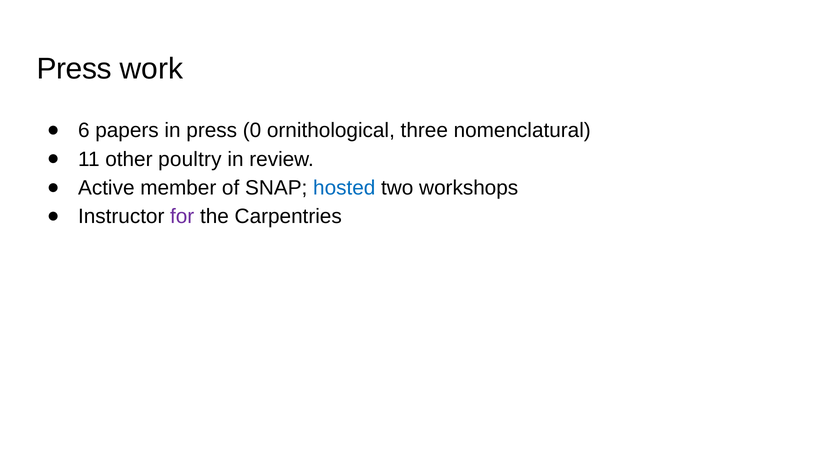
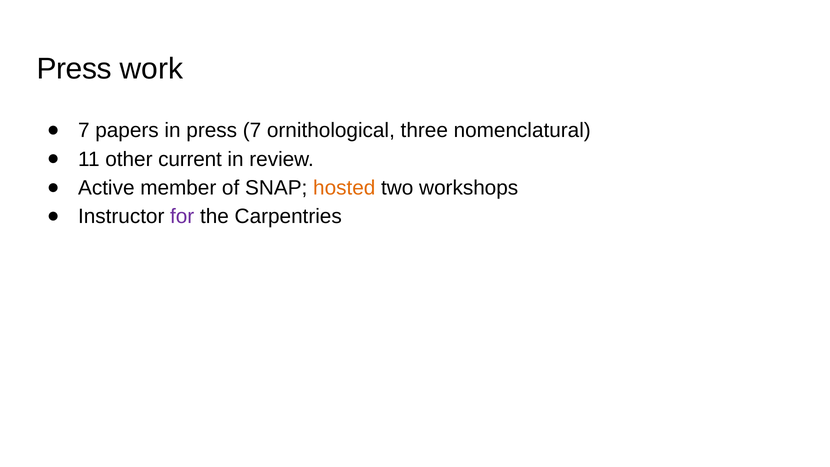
6 at (84, 131): 6 -> 7
press 0: 0 -> 7
poultry: poultry -> current
hosted colour: blue -> orange
